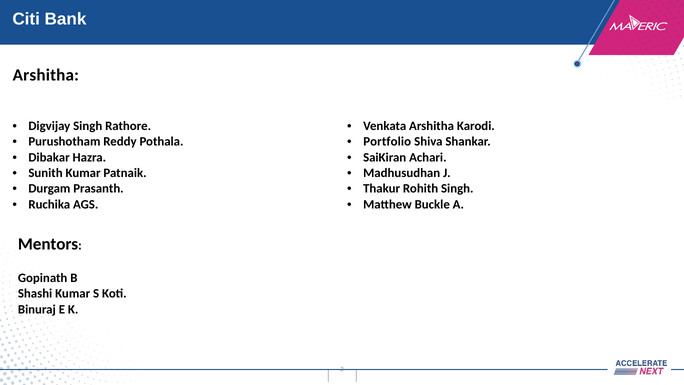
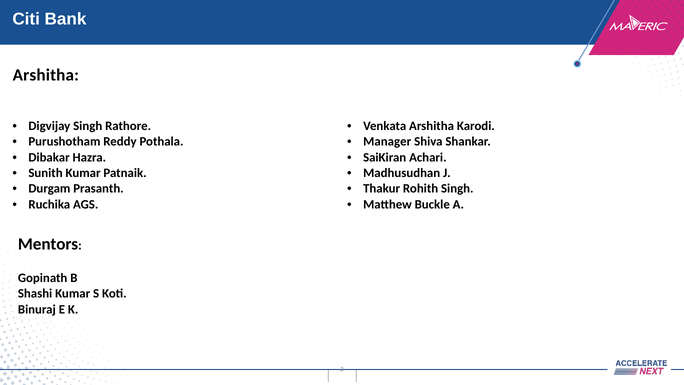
Portfolio: Portfolio -> Manager
